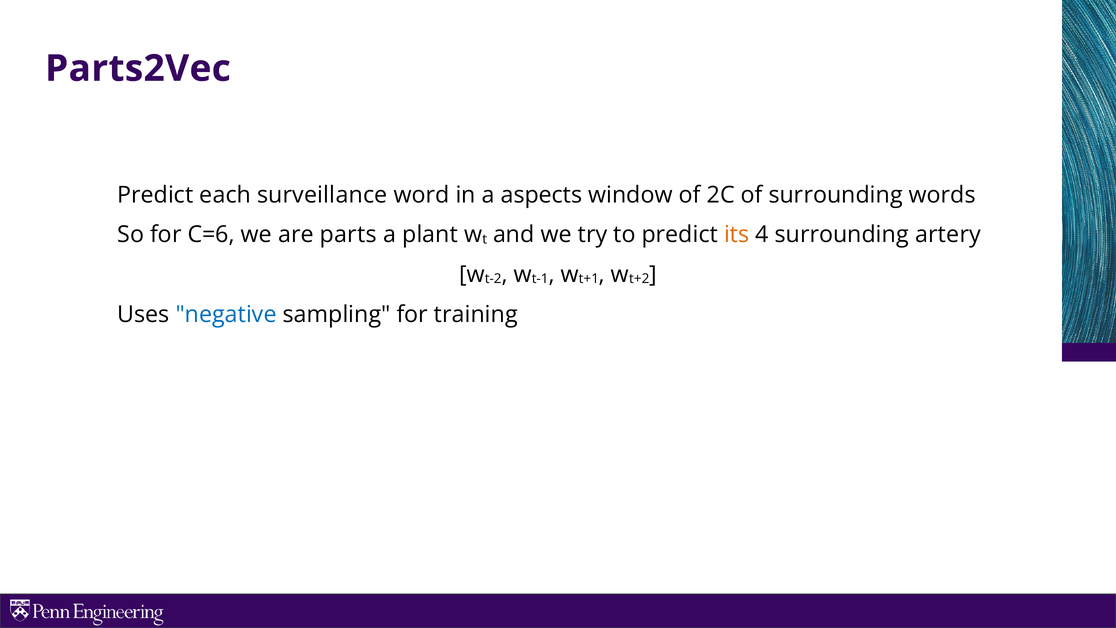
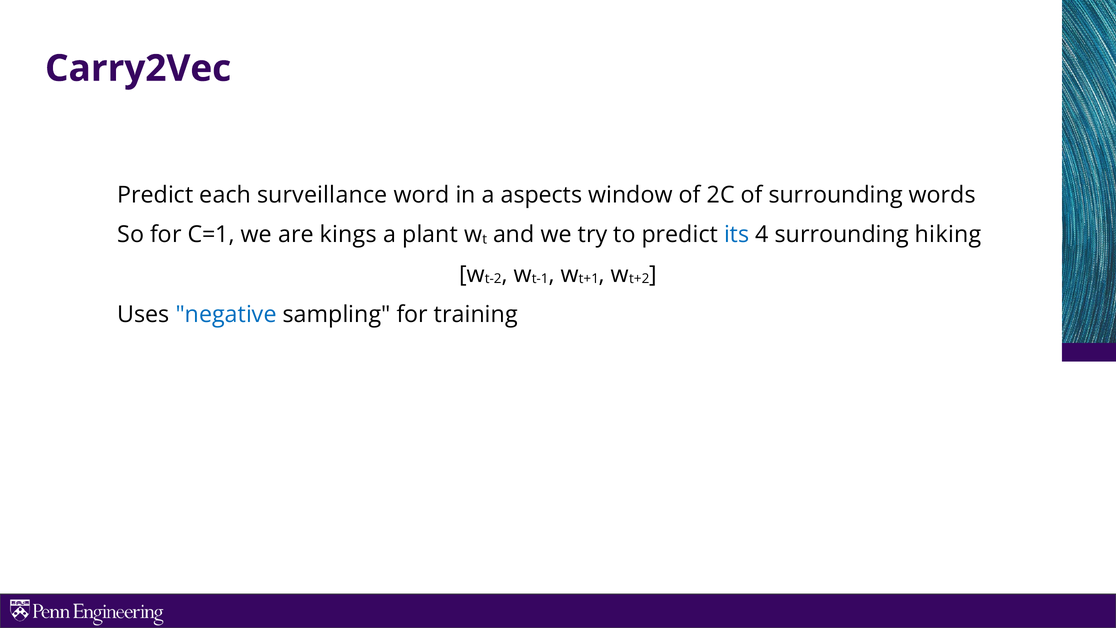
Parts2Vec: Parts2Vec -> Carry2Vec
C=6: C=6 -> C=1
parts: parts -> kings
its colour: orange -> blue
artery: artery -> hiking
